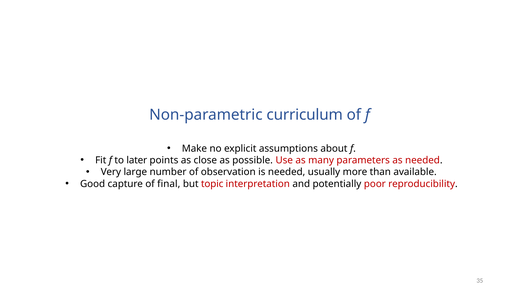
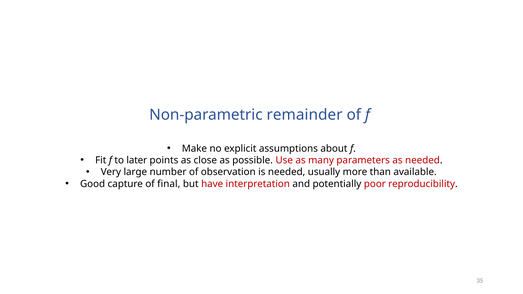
curriculum: curriculum -> remainder
topic: topic -> have
